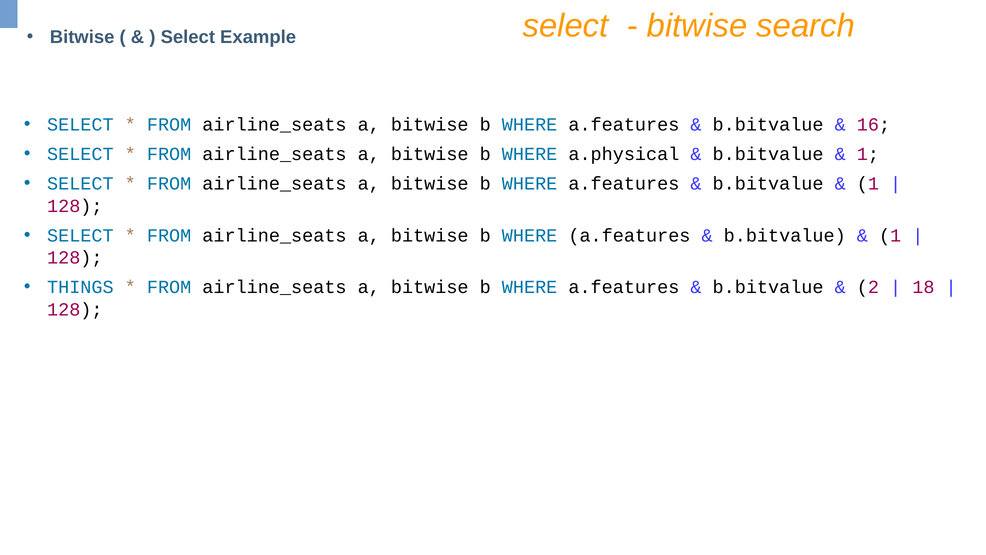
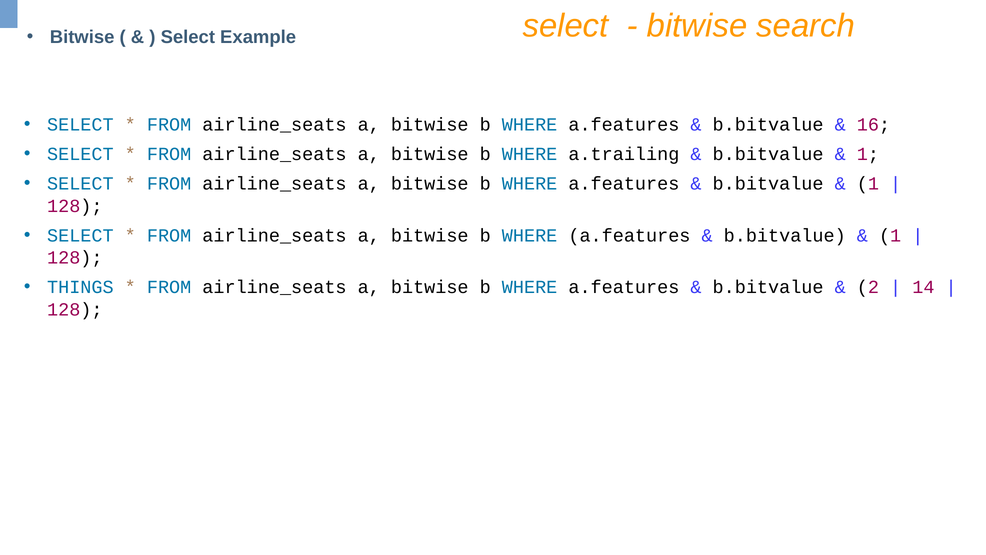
a.physical: a.physical -> a.trailing
18: 18 -> 14
